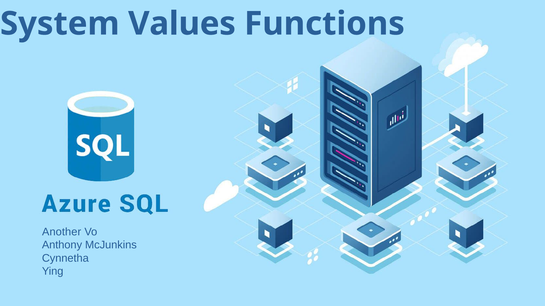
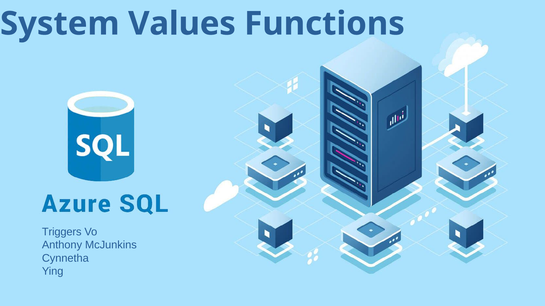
Another: Another -> Triggers
